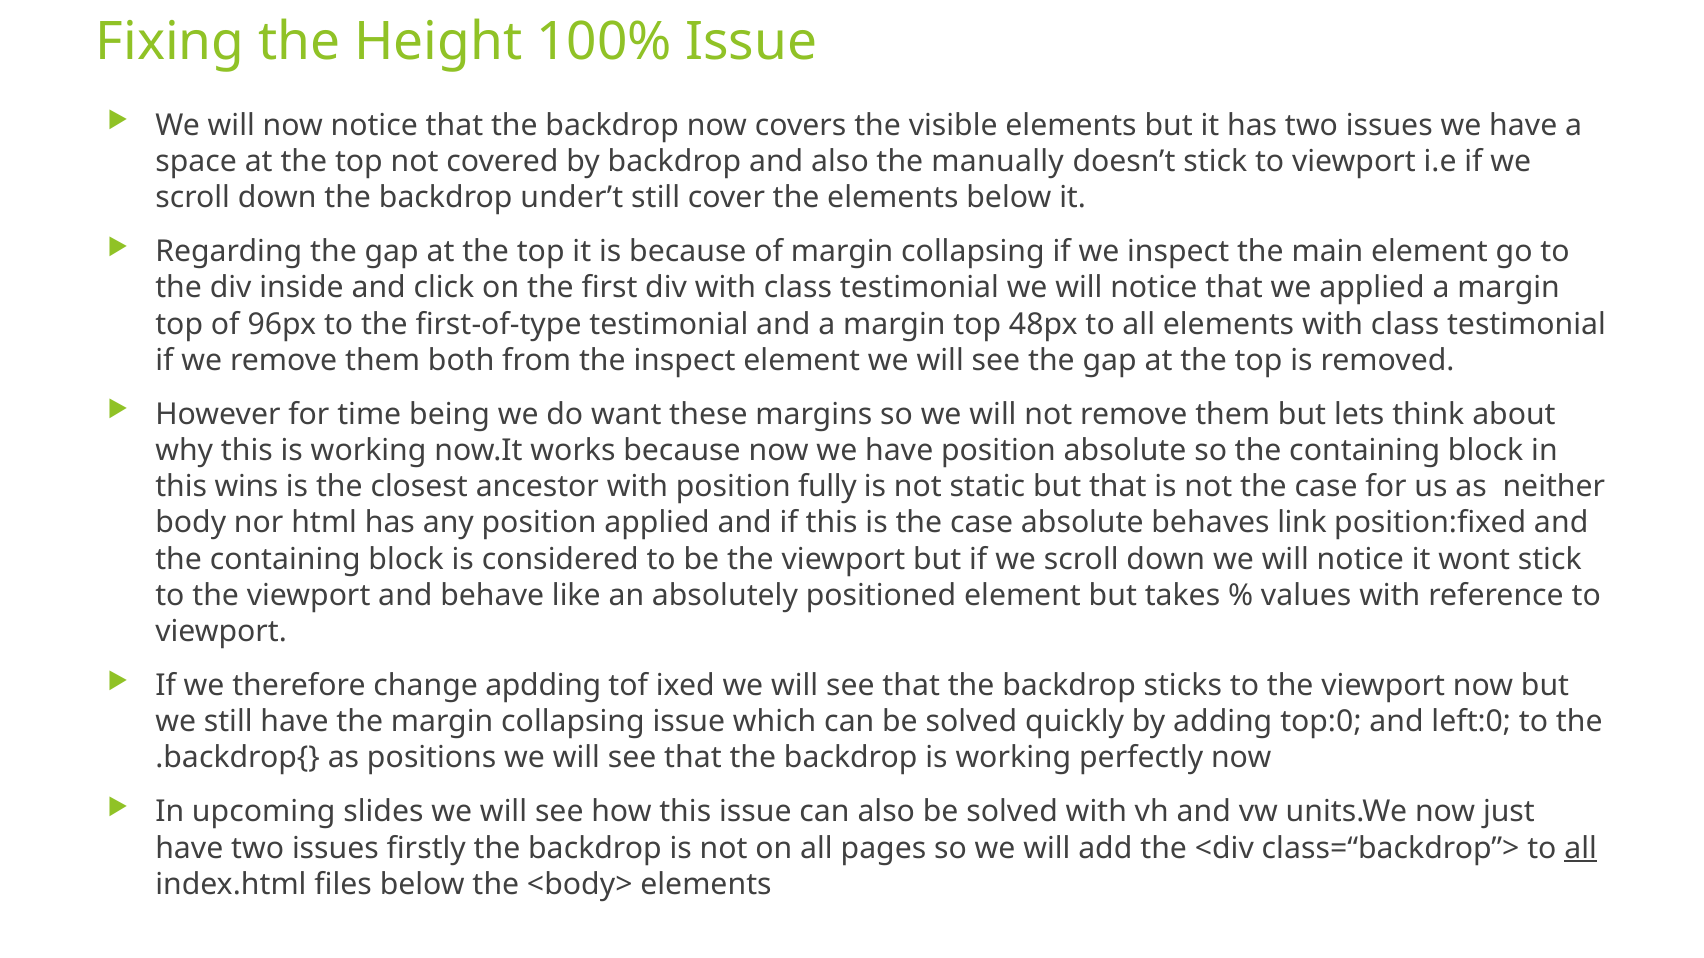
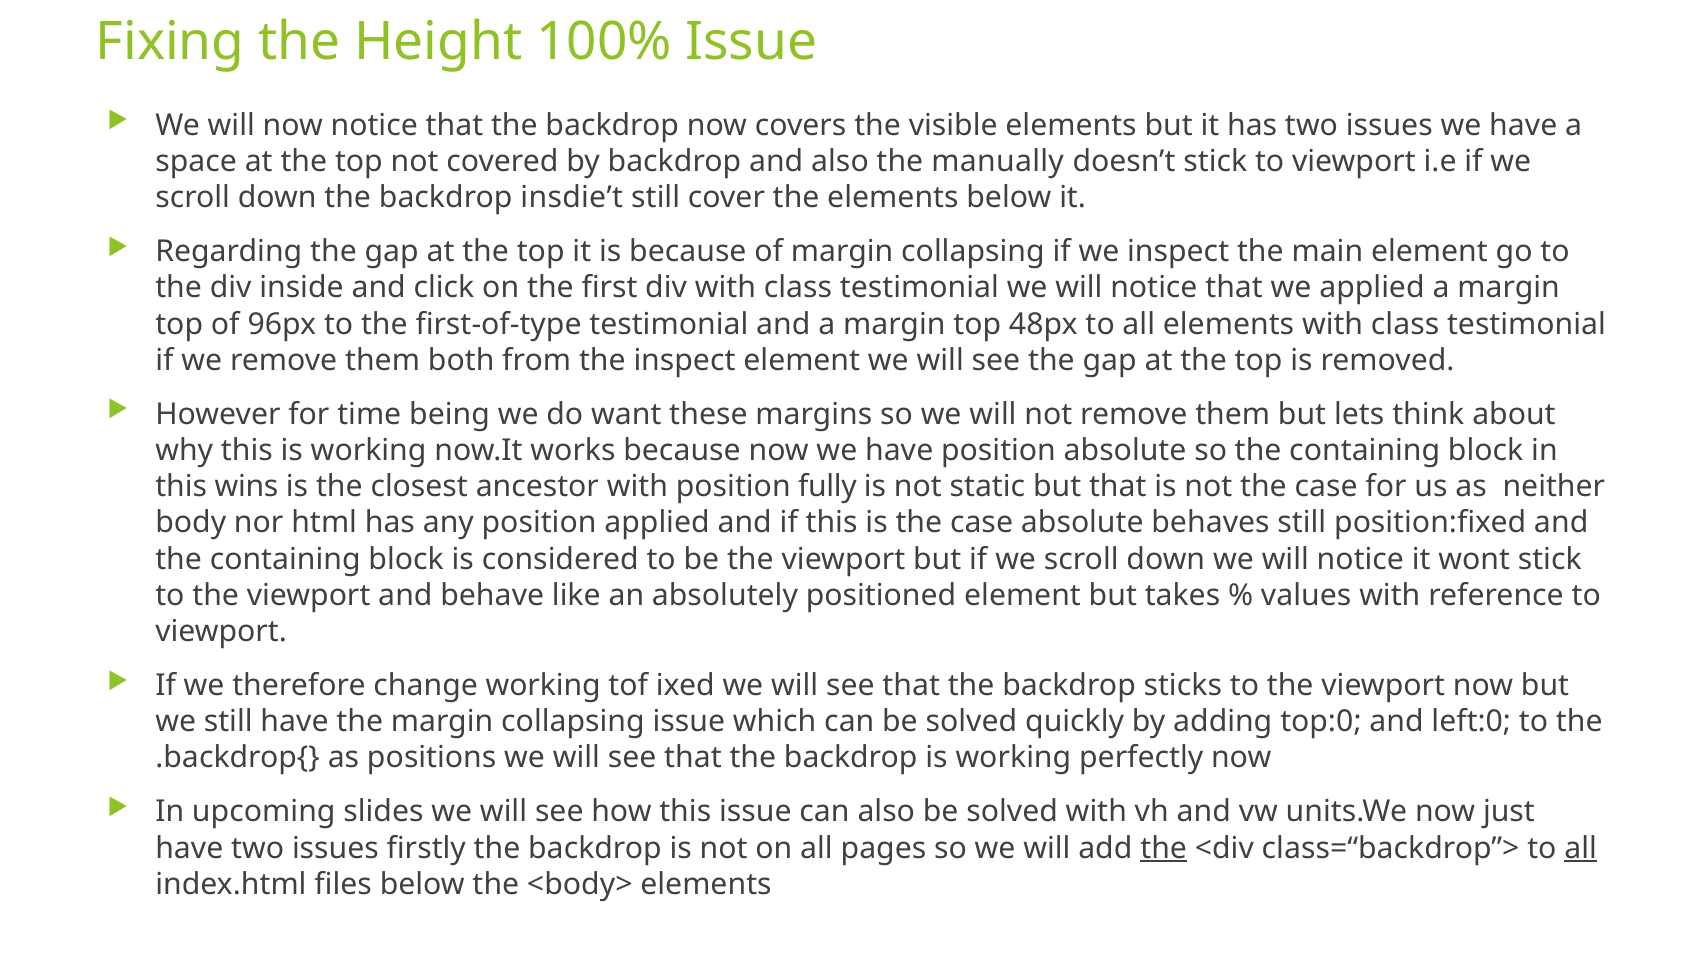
under’t: under’t -> insdie’t
behaves link: link -> still
change apdding: apdding -> working
the at (1164, 849) underline: none -> present
